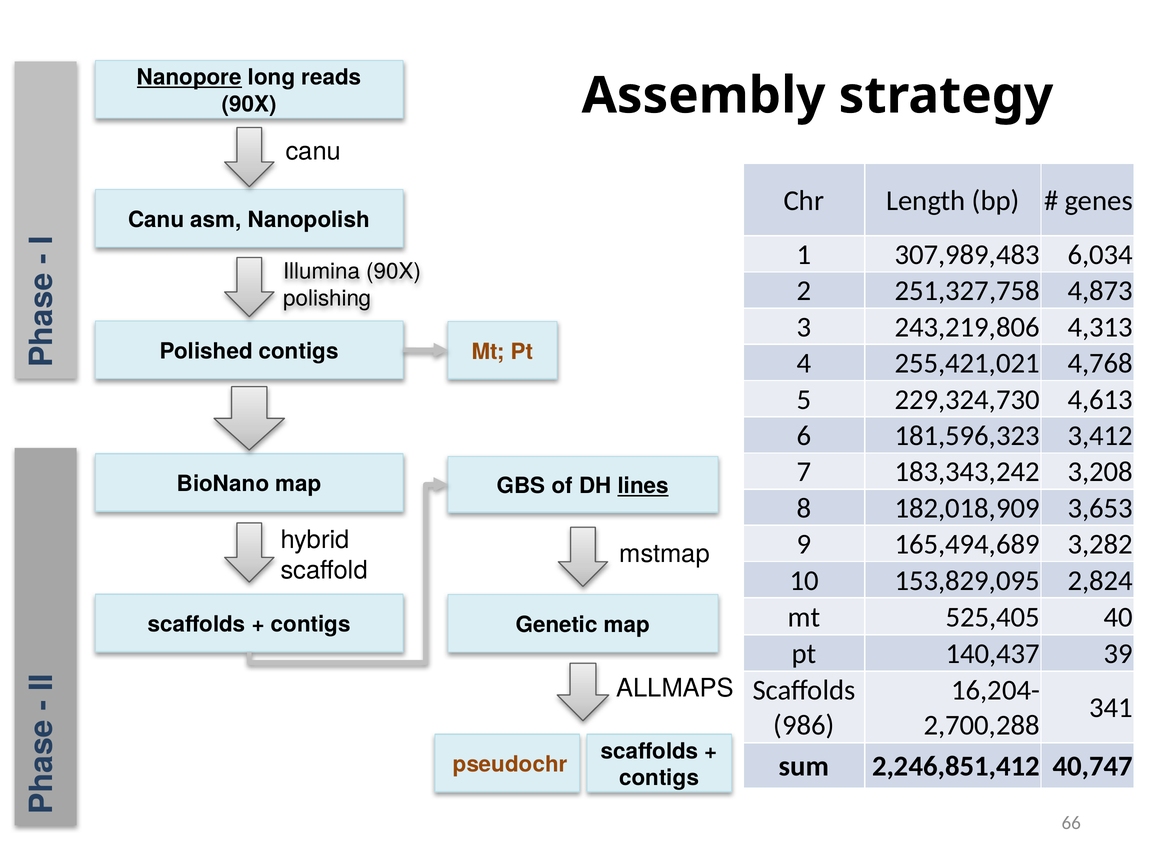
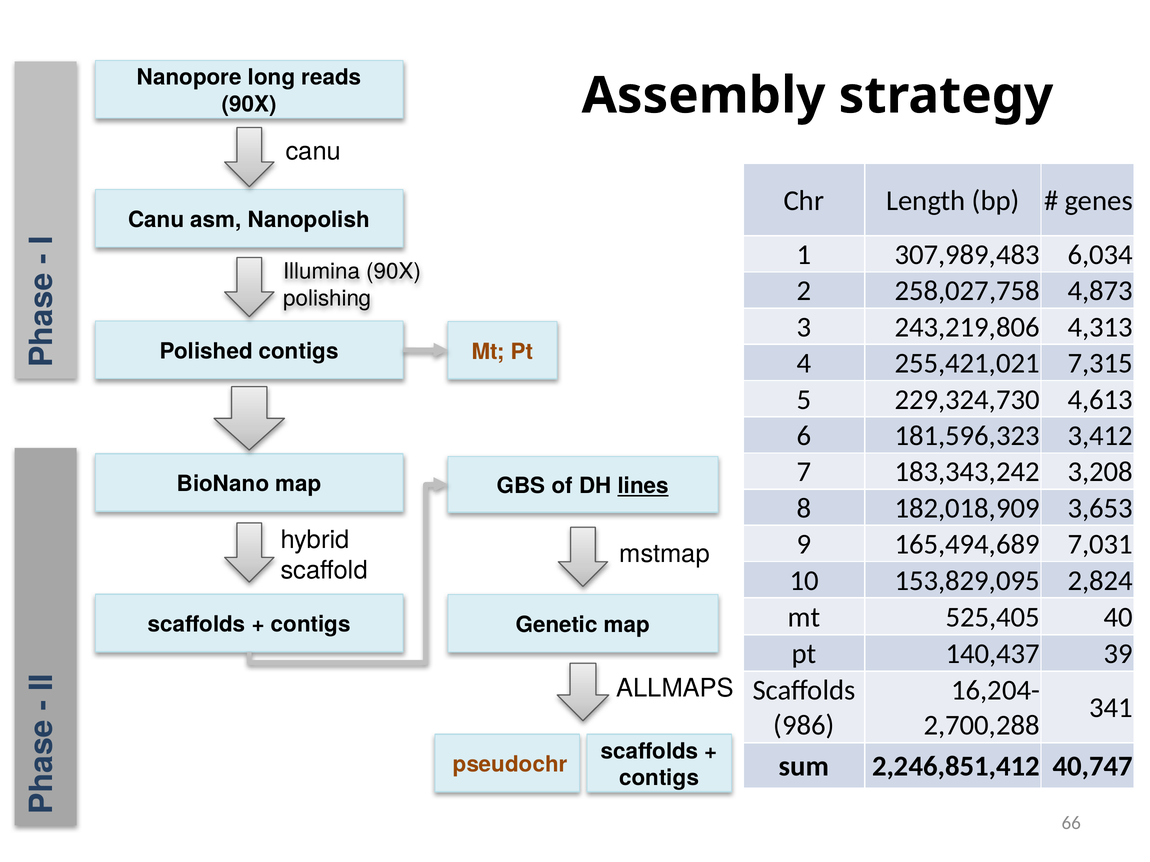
Nanopore underline: present -> none
251,327,758: 251,327,758 -> 258,027,758
4,768: 4,768 -> 7,315
3,282: 3,282 -> 7,031
